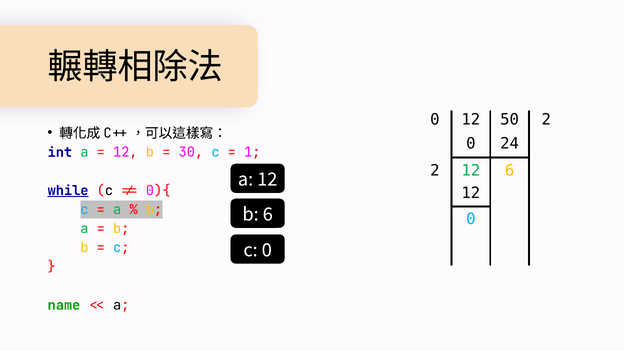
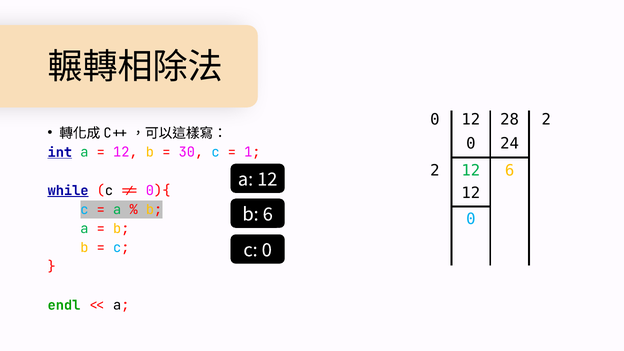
50: 50 -> 28
int underline: none -> present
name: name -> endl
